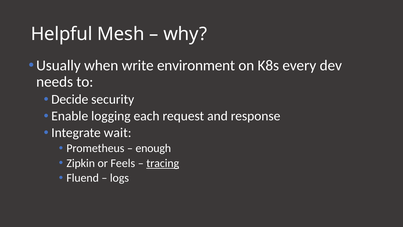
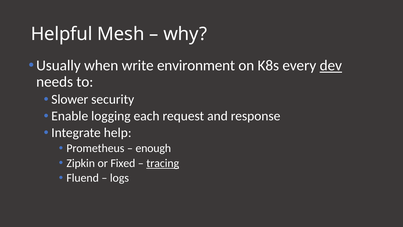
dev underline: none -> present
Decide: Decide -> Slower
wait: wait -> help
Feels: Feels -> Fixed
